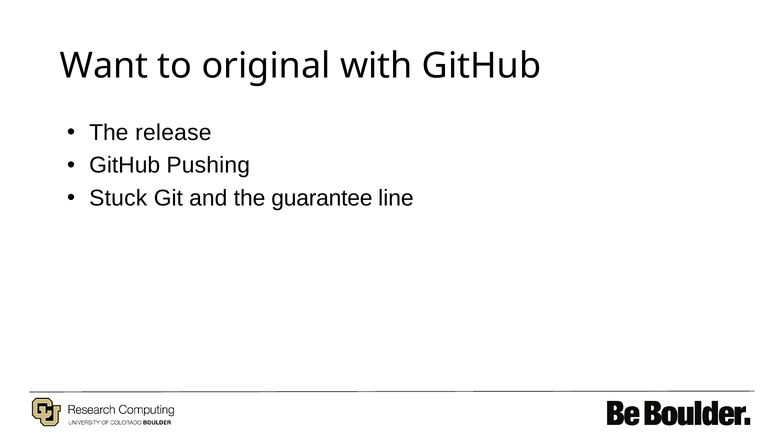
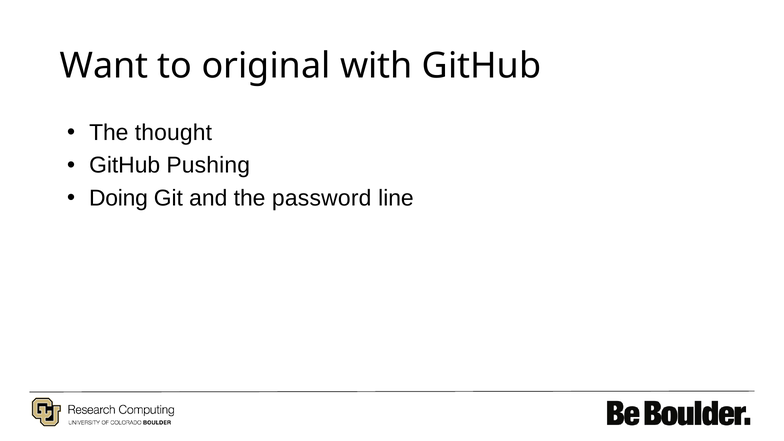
release: release -> thought
Stuck: Stuck -> Doing
guarantee: guarantee -> password
